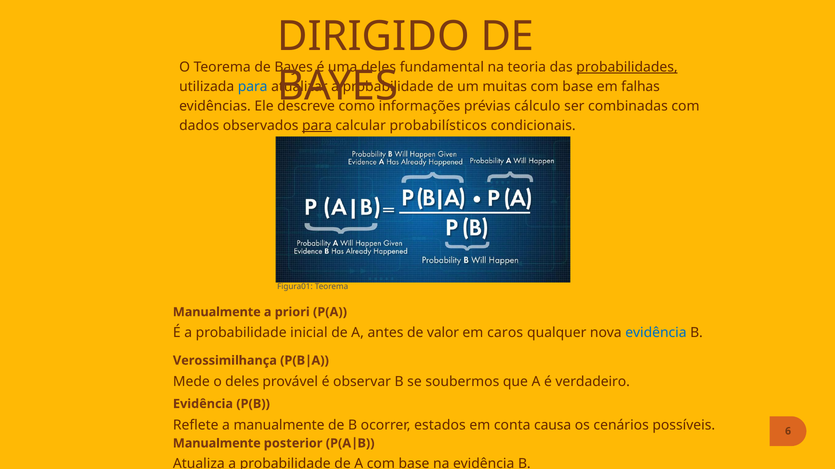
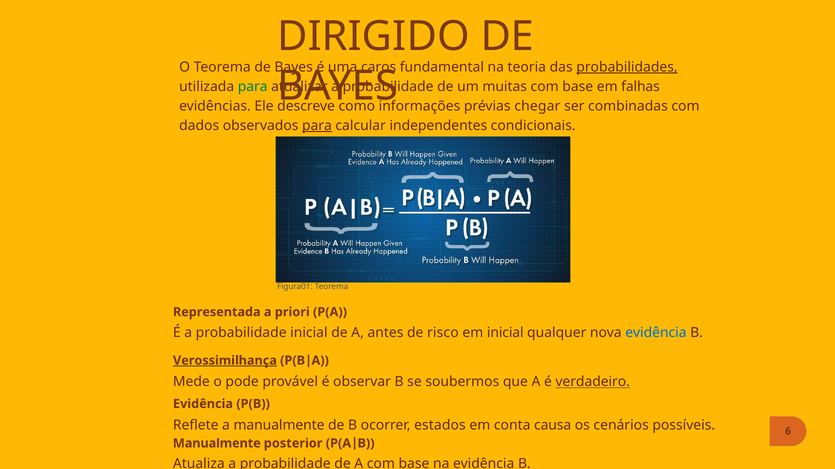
uma deles: deles -> caros
para at (253, 87) colour: blue -> green
cálculo: cálculo -> chegar
probabilísticos: probabilísticos -> independentes
Manualmente at (217, 312): Manualmente -> Representada
valor: valor -> risco
em caros: caros -> inicial
Verossimilhança underline: none -> present
o deles: deles -> pode
verdadeiro underline: none -> present
